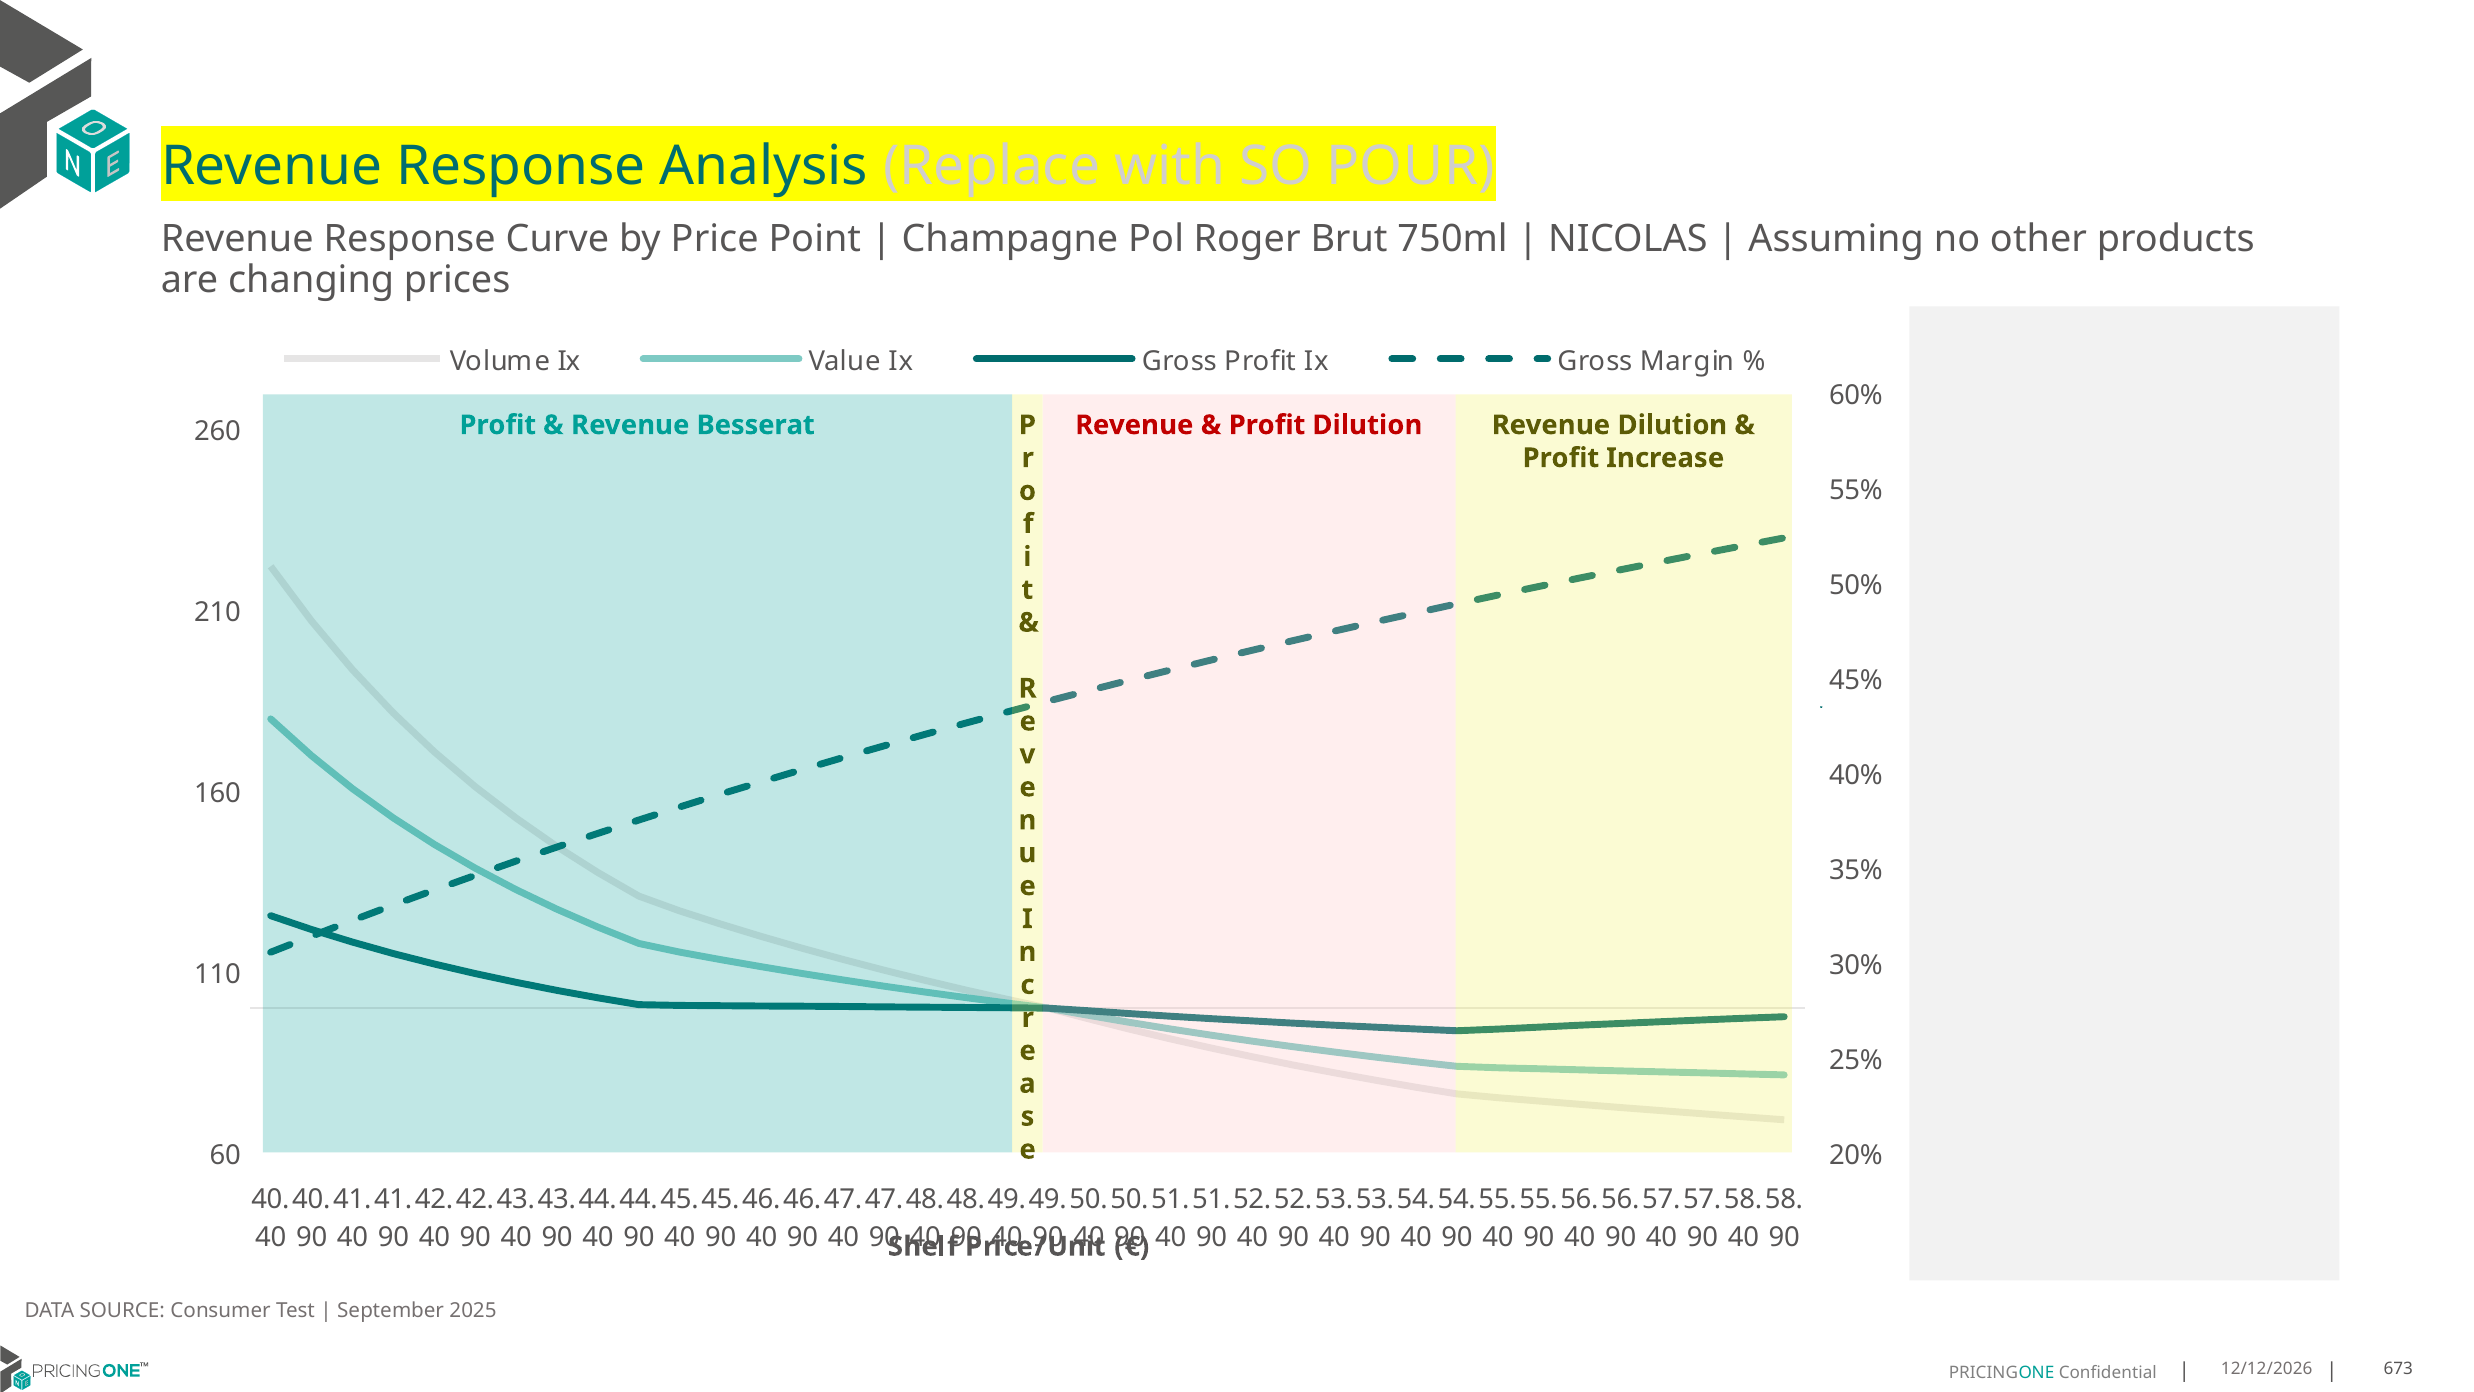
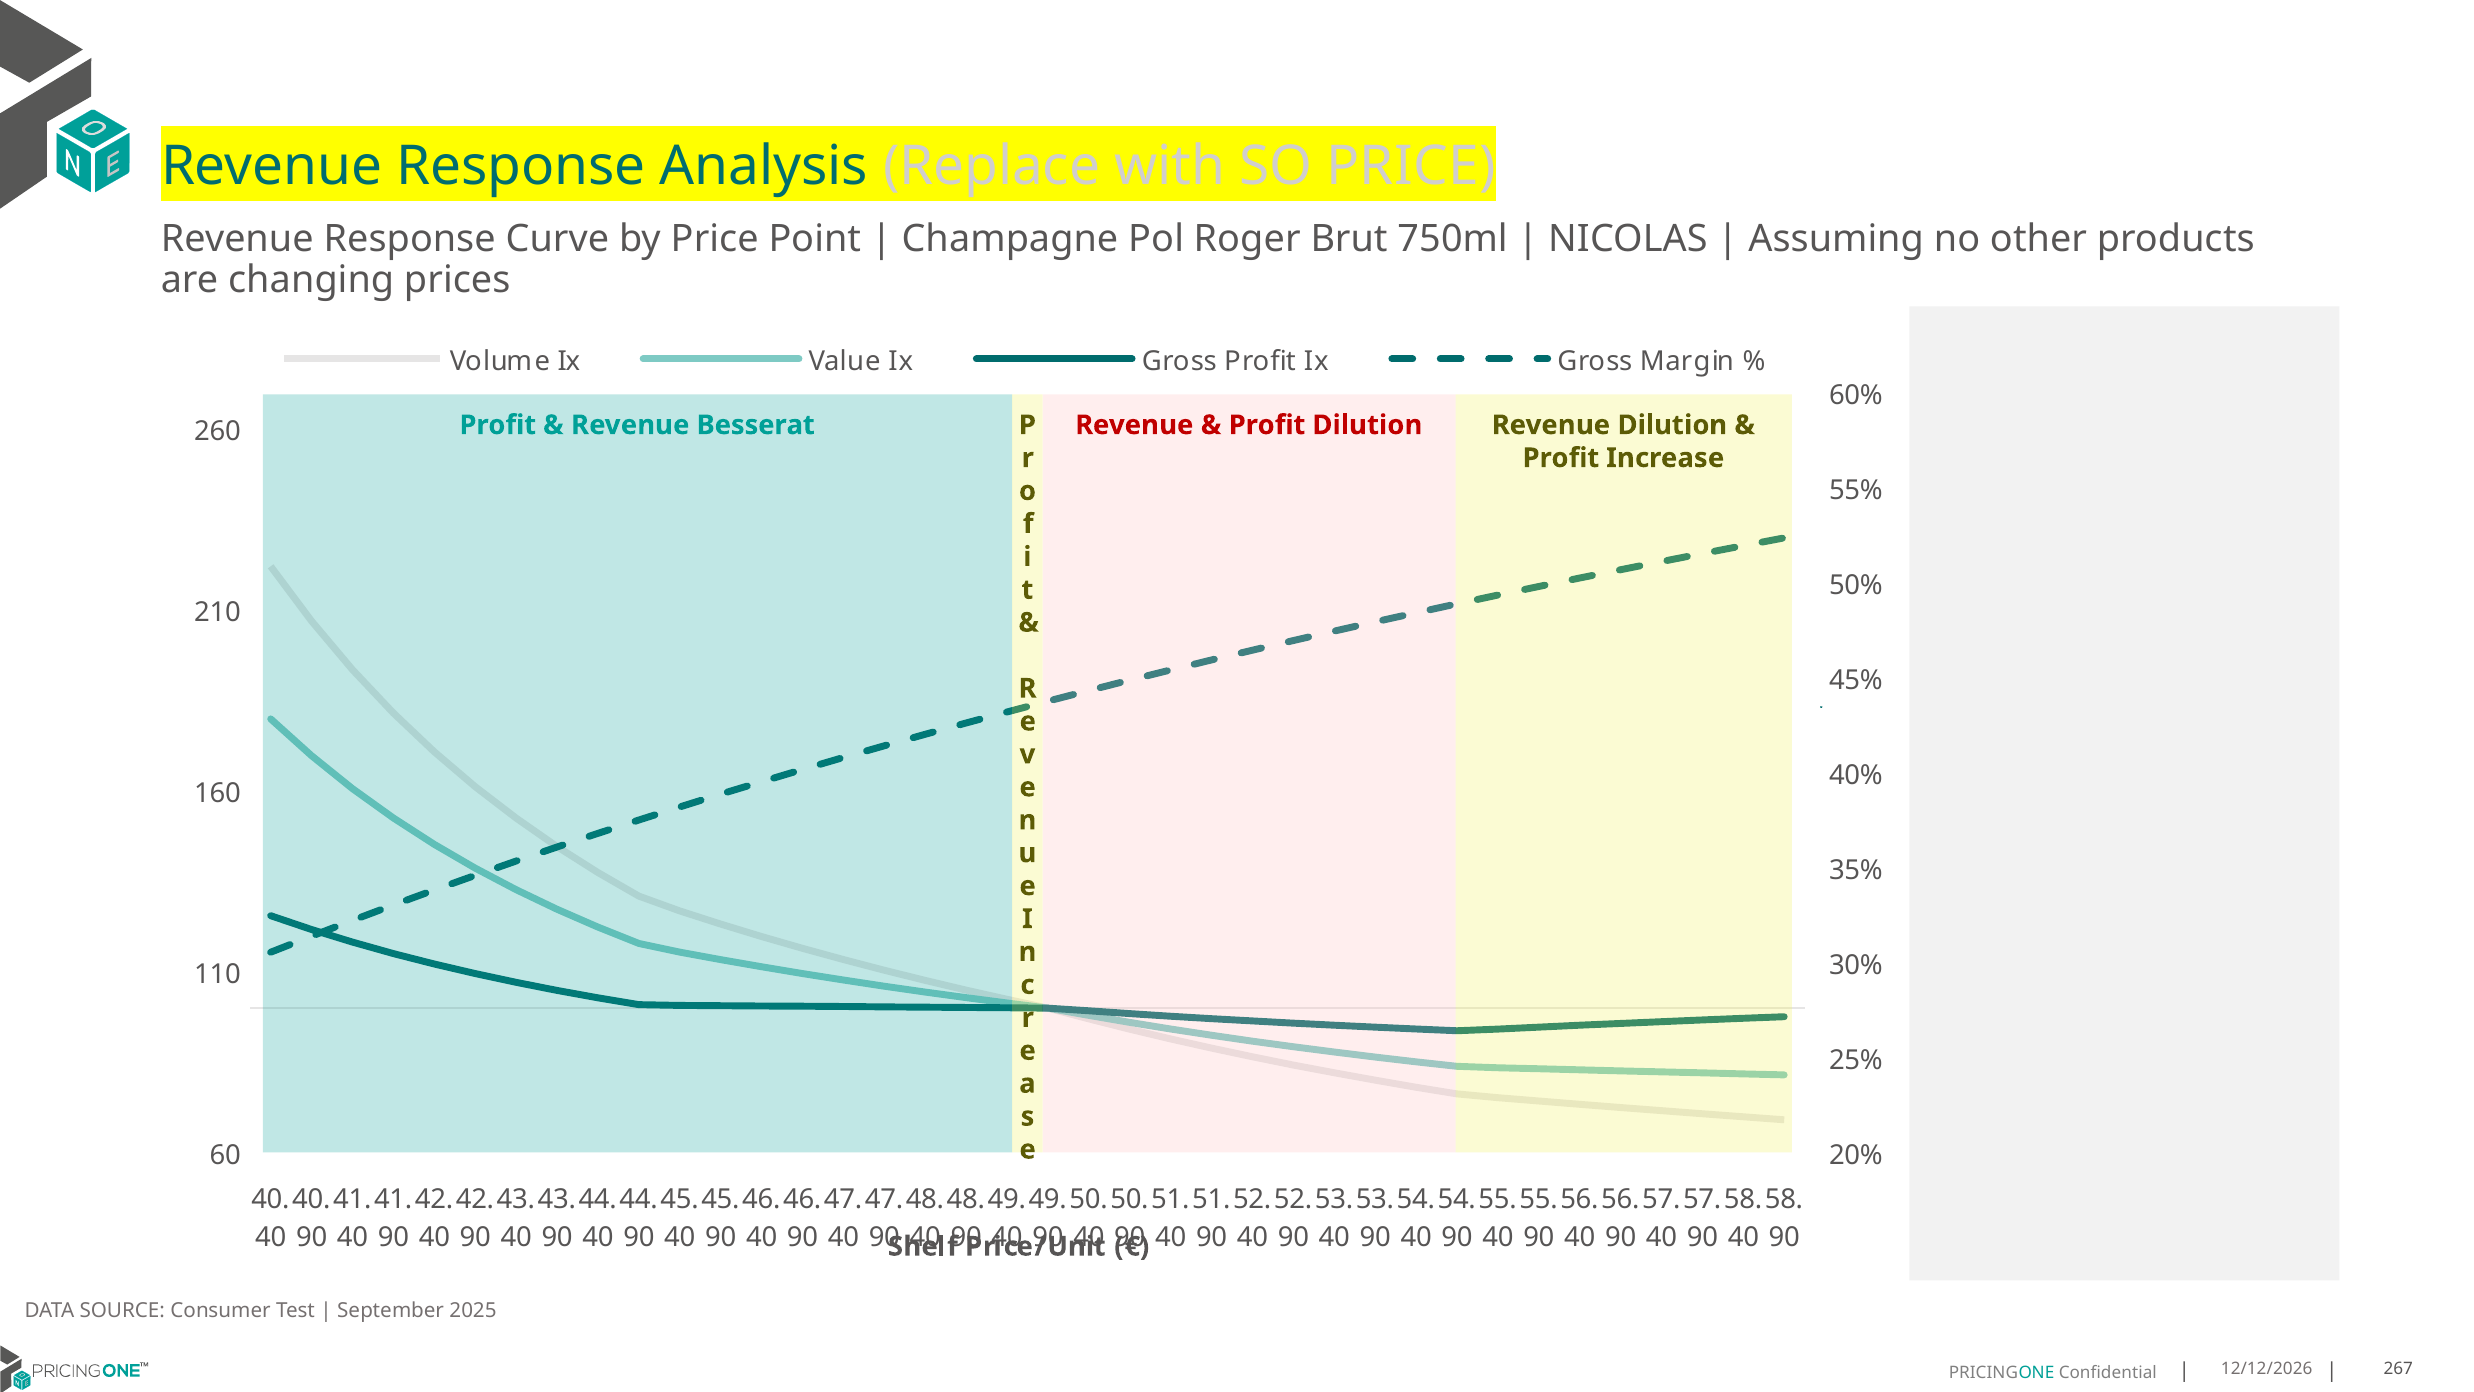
SO POUR: POUR -> PRICE
673: 673 -> 267
